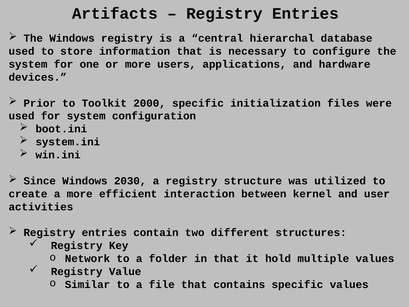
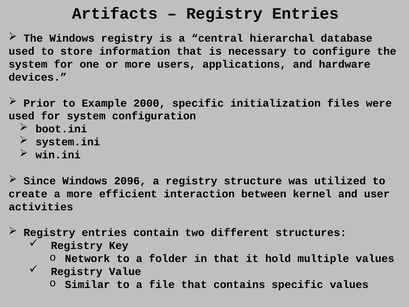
Toolkit: Toolkit -> Example
2030: 2030 -> 2096
